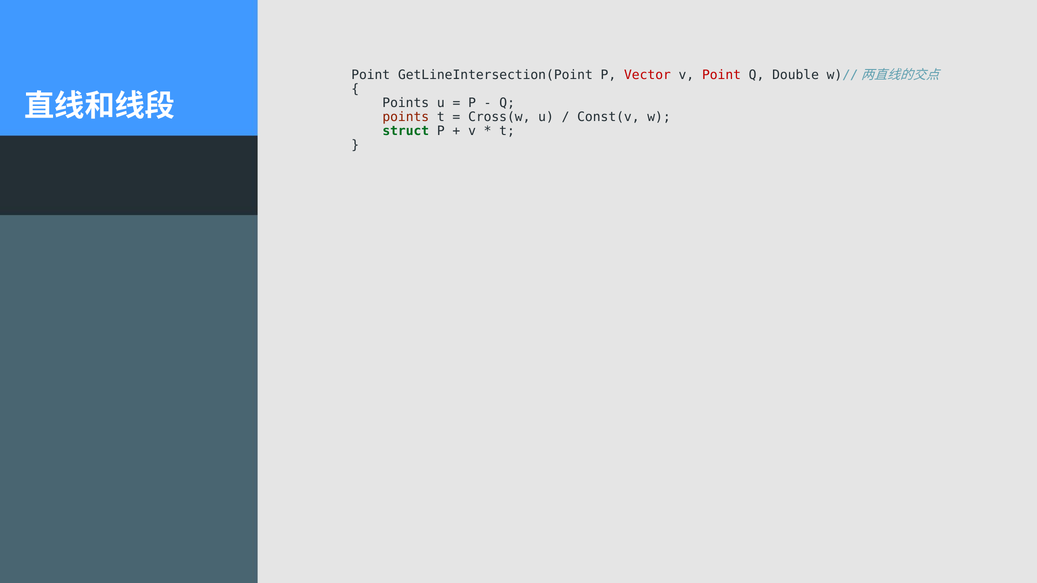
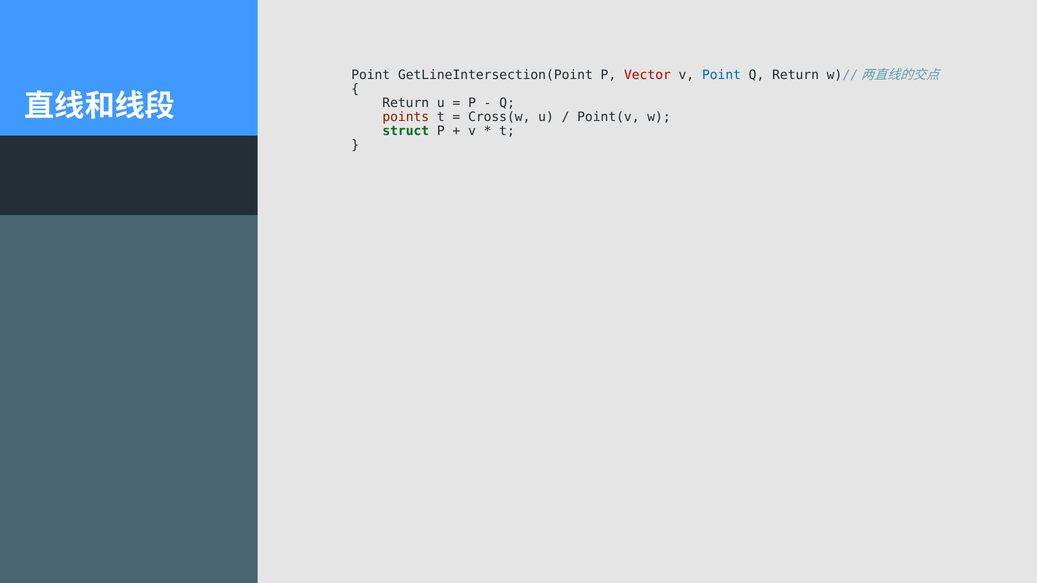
Point at (721, 75) colour: red -> blue
Q Double: Double -> Return
Points at (406, 103): Points -> Return
Const(v: Const(v -> Point(v
